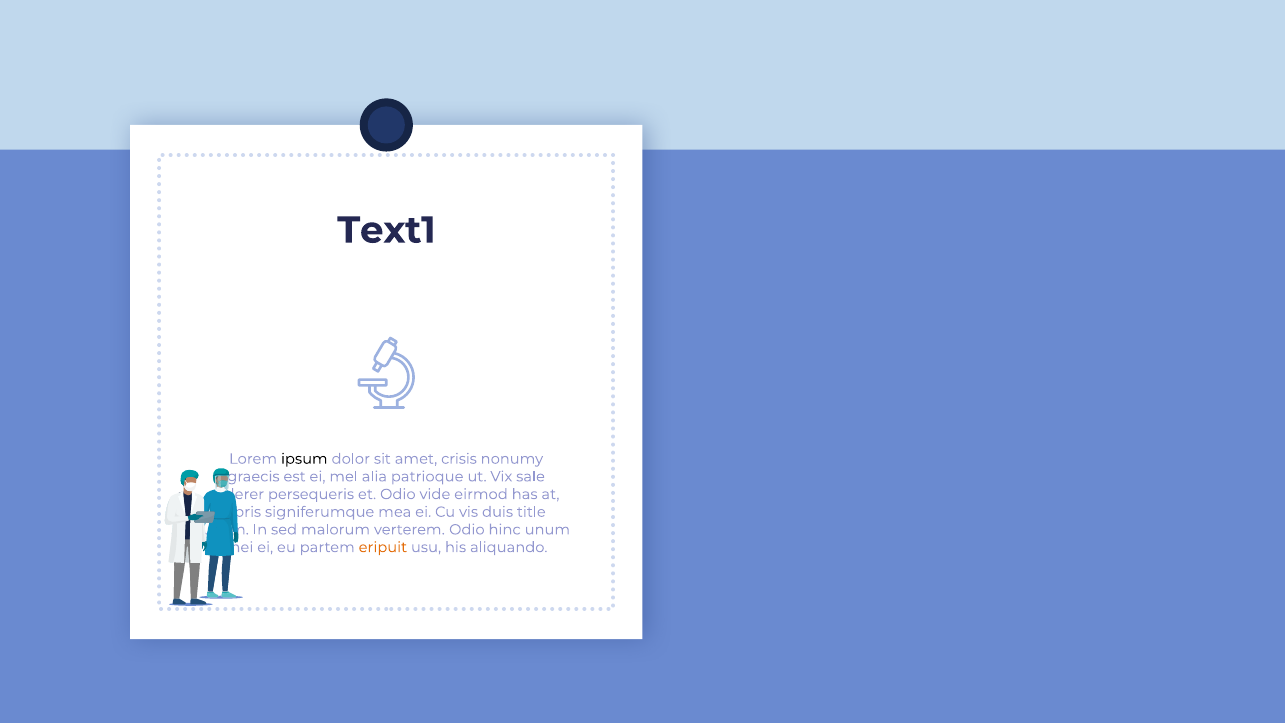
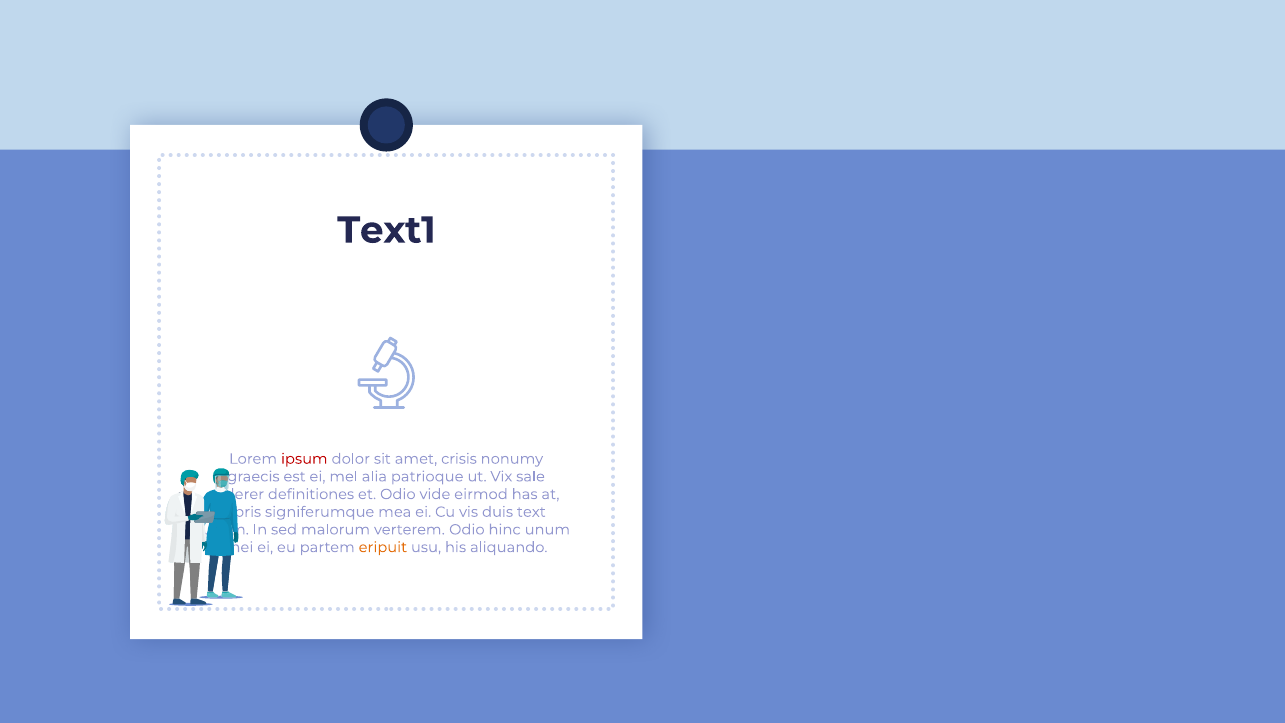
ipsum colour: black -> red
persequeris: persequeris -> definitiones
title: title -> text
